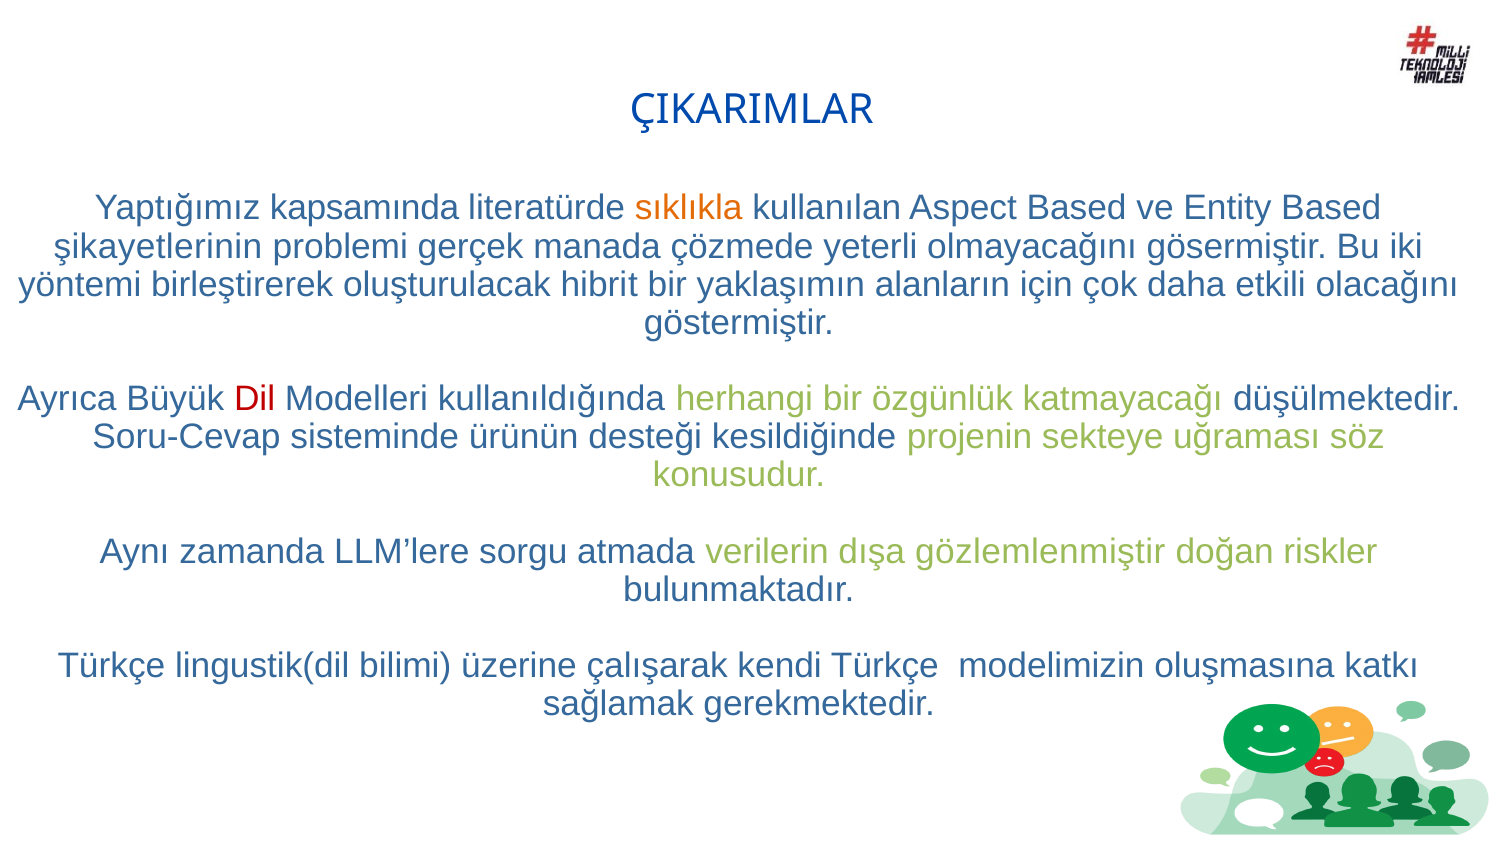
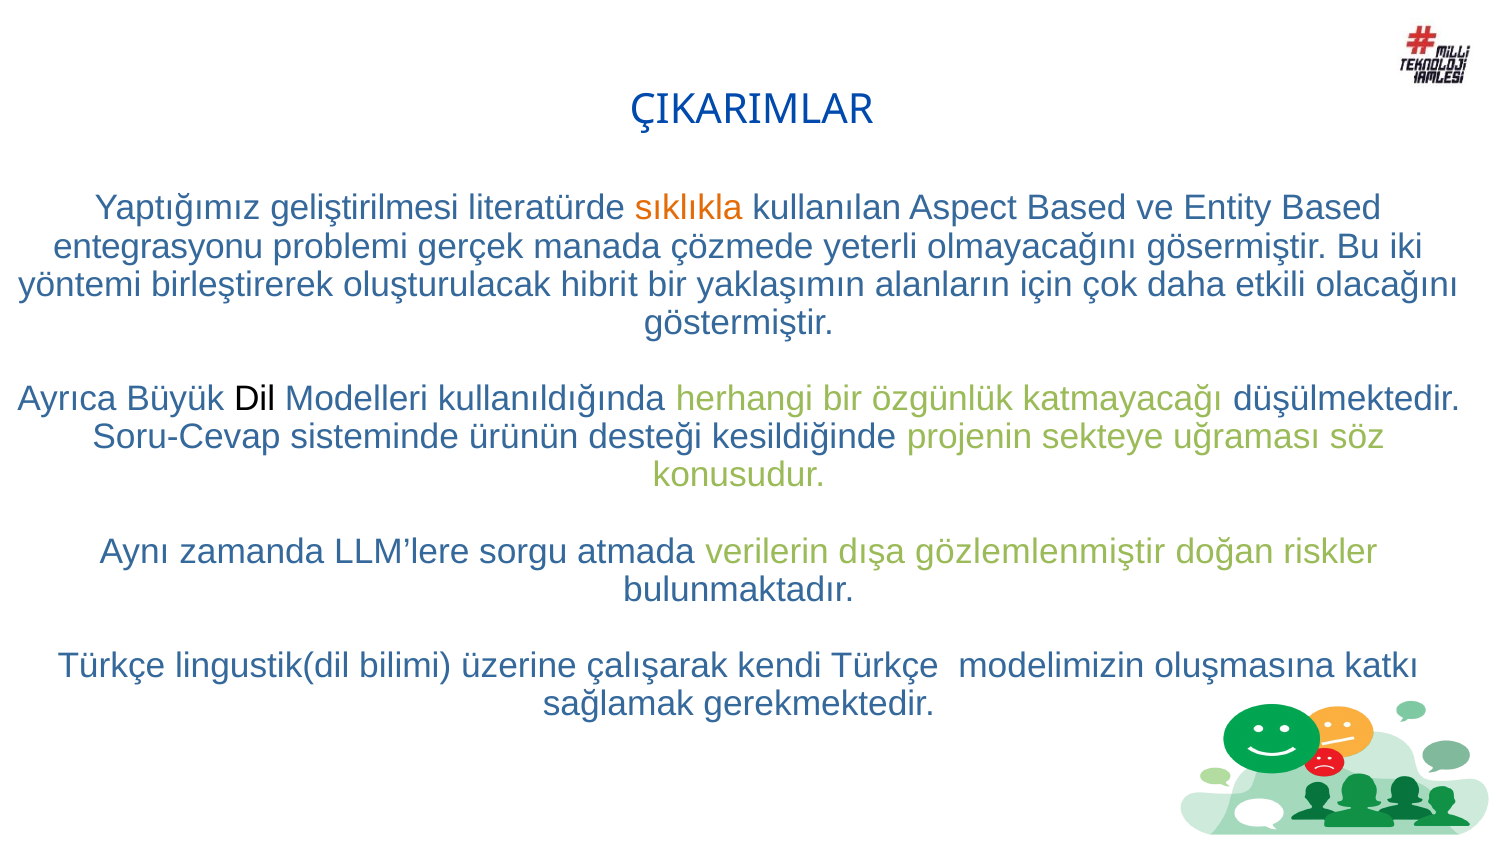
kapsamında: kapsamında -> geliştirilmesi
şikayetlerinin: şikayetlerinin -> entegrasyonu
Dil colour: red -> black
